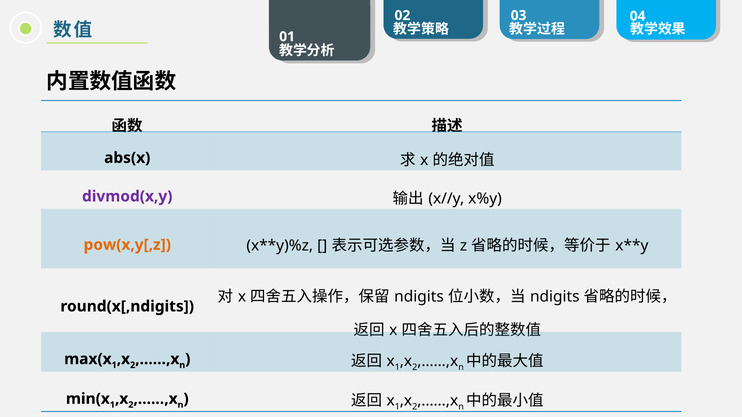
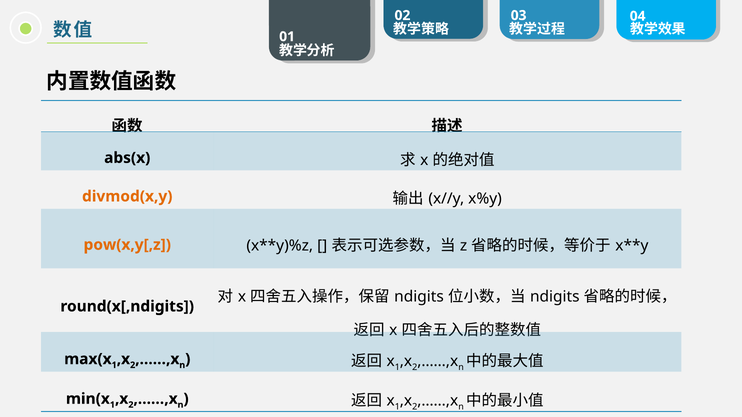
divmod(x,y colour: purple -> orange
